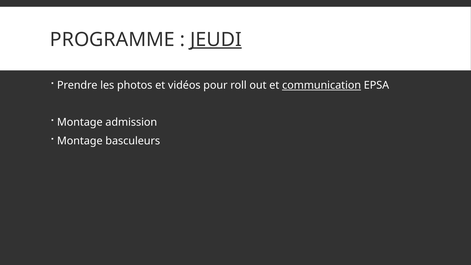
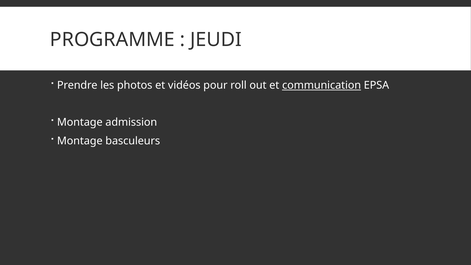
JEUDI underline: present -> none
